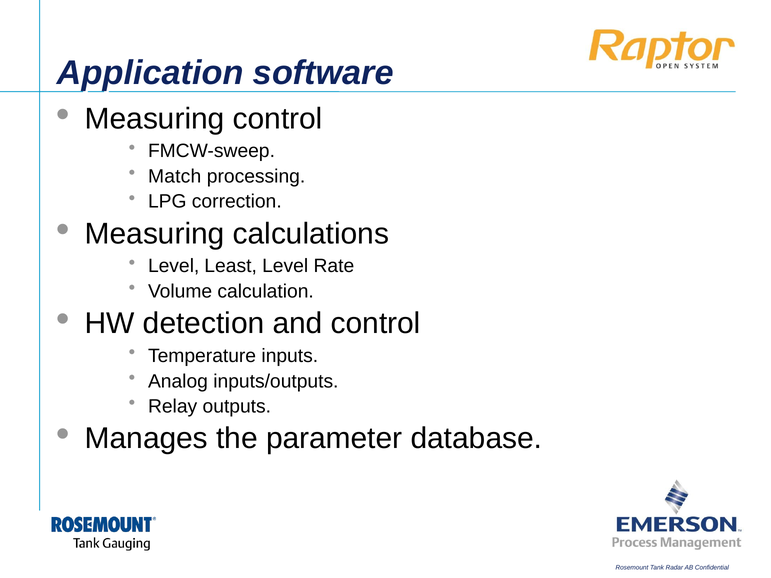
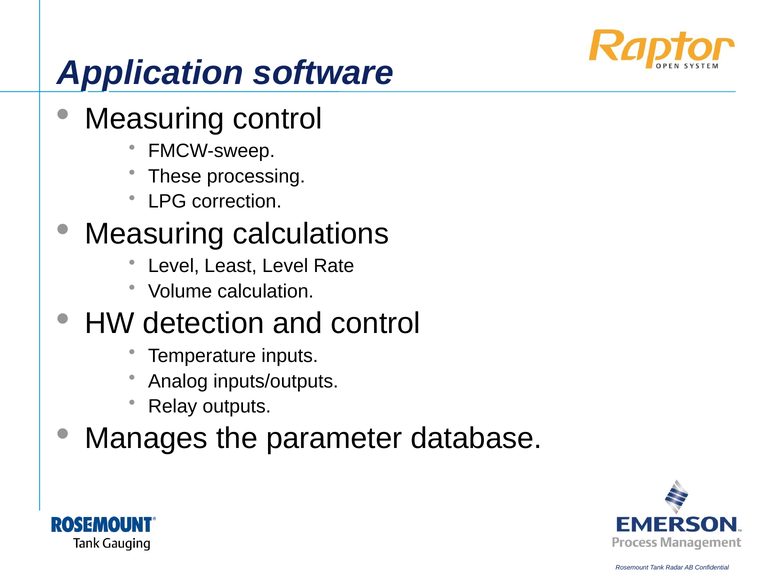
Match: Match -> These
